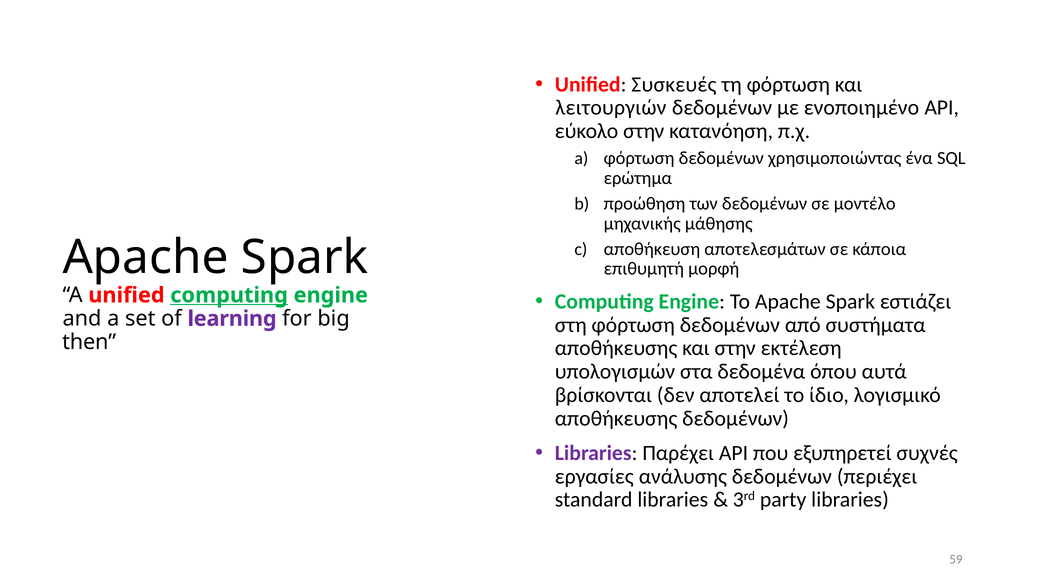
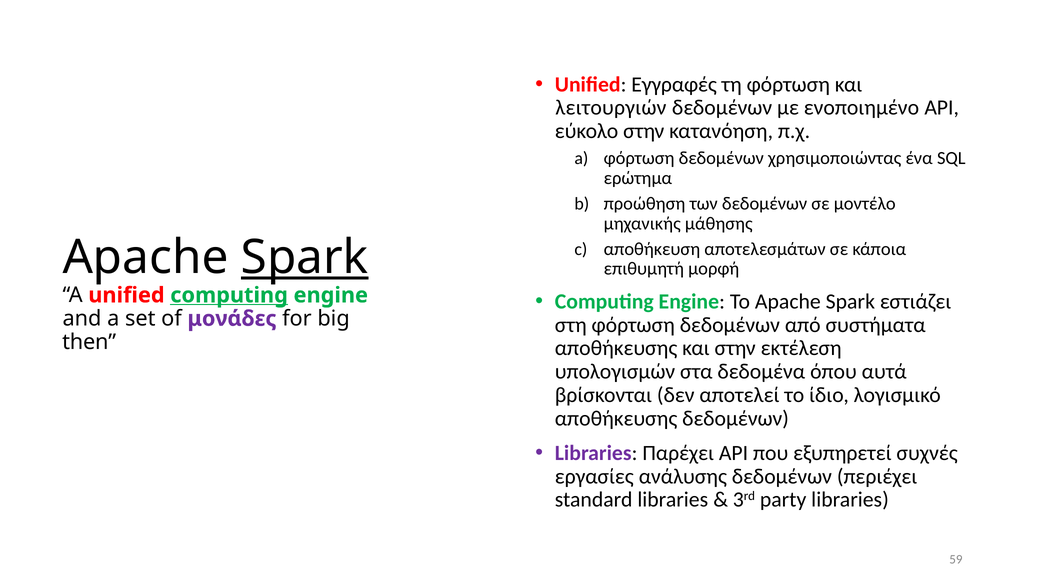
Συσκευές: Συσκευές -> Εγγραφές
Spark at (305, 258) underline: none -> present
learning: learning -> μονάδες
